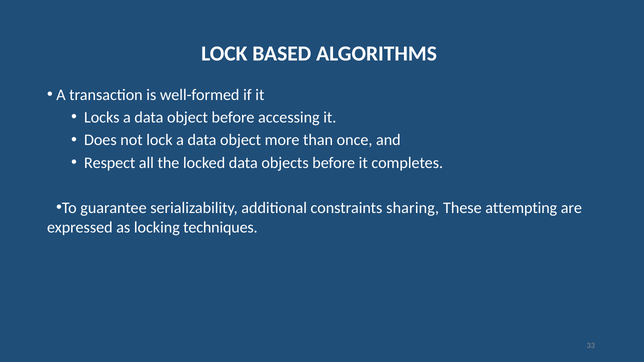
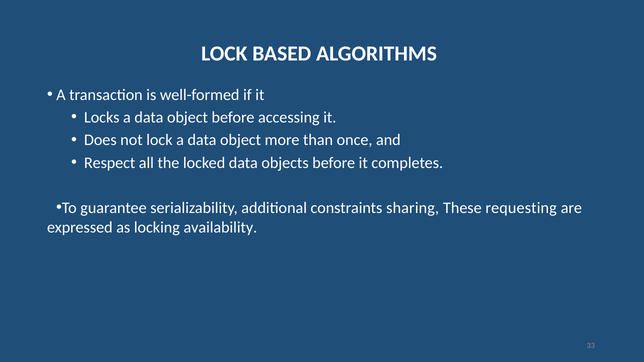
attempting: attempting -> requesting
techniques: techniques -> availability
